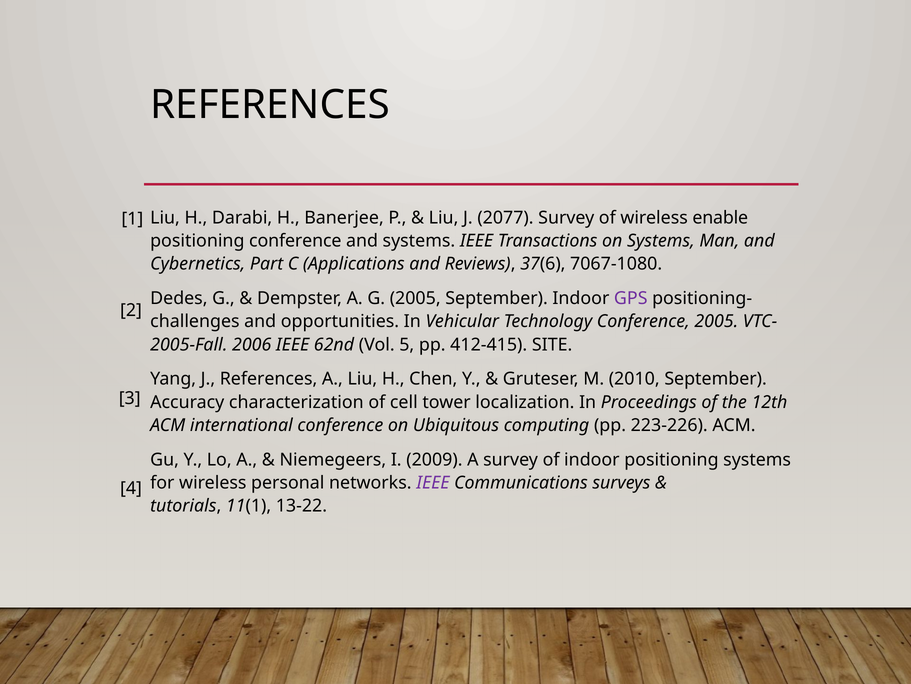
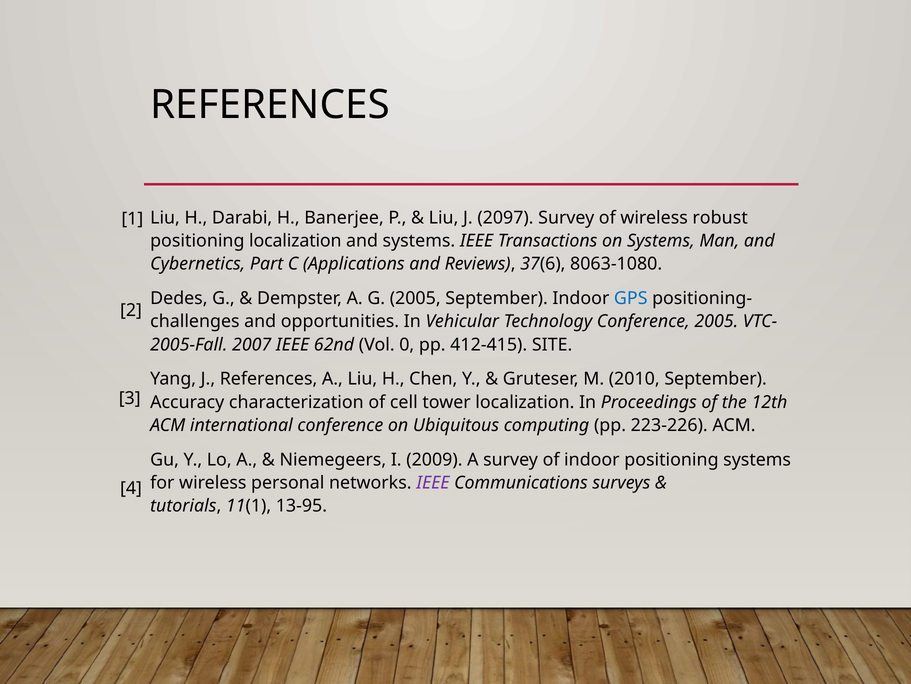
2077: 2077 -> 2097
enable: enable -> robust
positioning conference: conference -> localization
7067-1080: 7067-1080 -> 8063-1080
GPS colour: purple -> blue
2006: 2006 -> 2007
5: 5 -> 0
13-22: 13-22 -> 13-95
